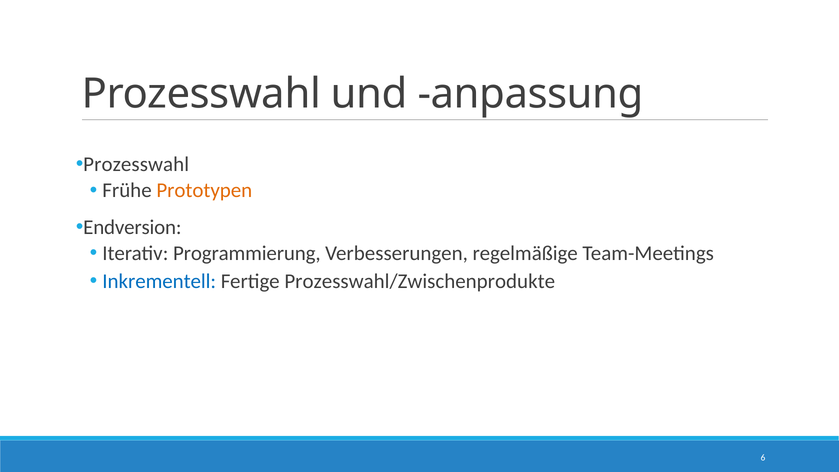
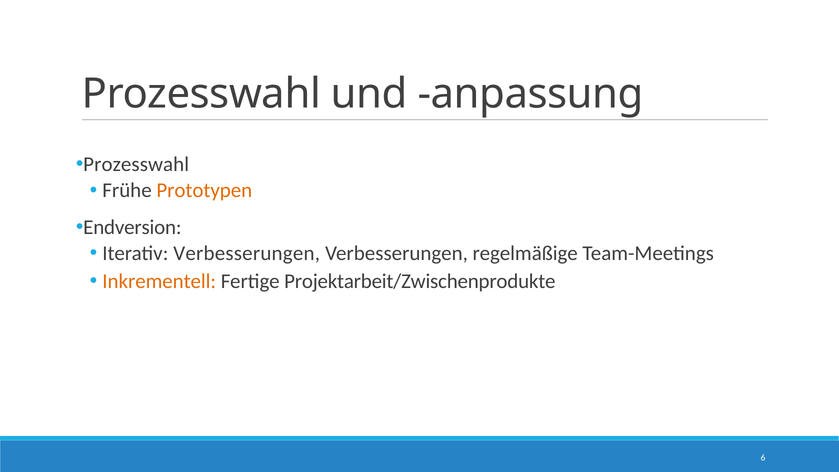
Iterativ Programmierung: Programmierung -> Verbesserungen
Inkrementell colour: blue -> orange
Prozesswahl/Zwischenprodukte: Prozesswahl/Zwischenprodukte -> Projektarbeit/Zwischenprodukte
